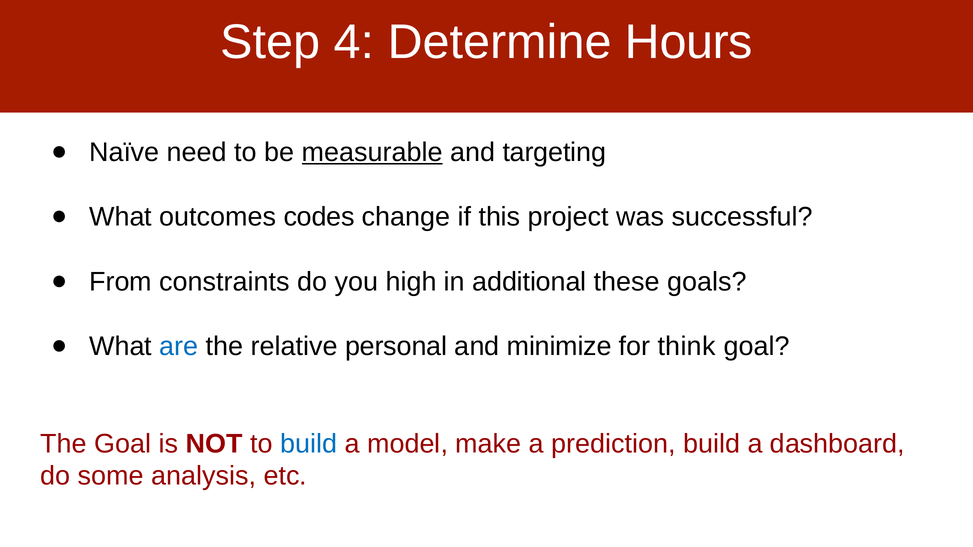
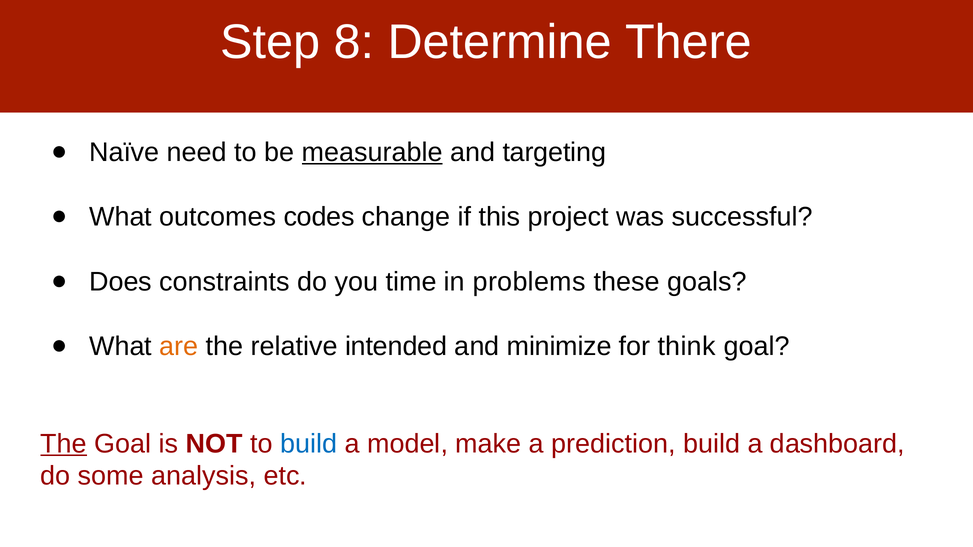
4: 4 -> 8
Hours: Hours -> There
From: From -> Does
high: high -> time
additional: additional -> problems
are colour: blue -> orange
personal: personal -> intended
The at (64, 444) underline: none -> present
